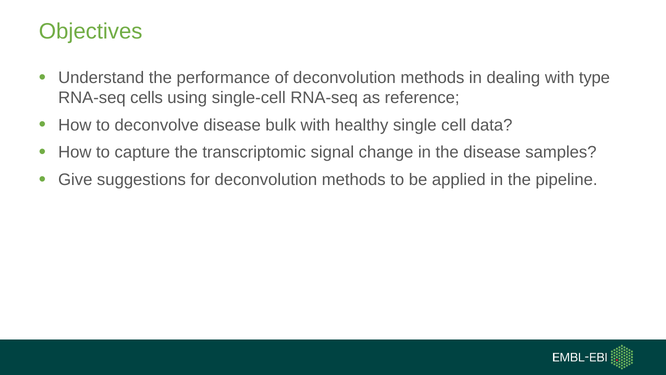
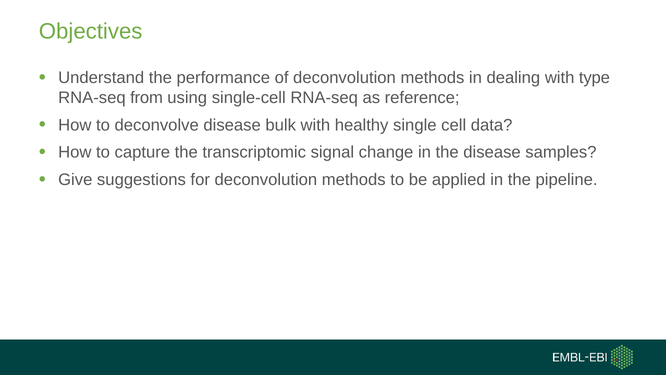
cells: cells -> from
